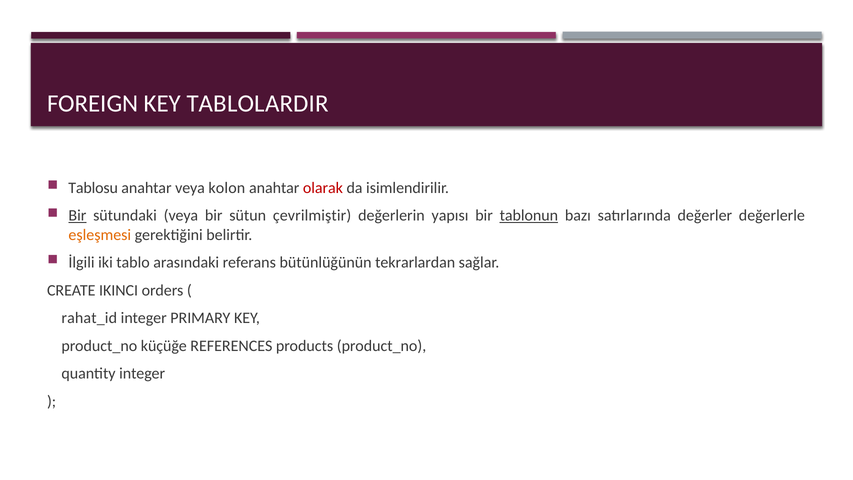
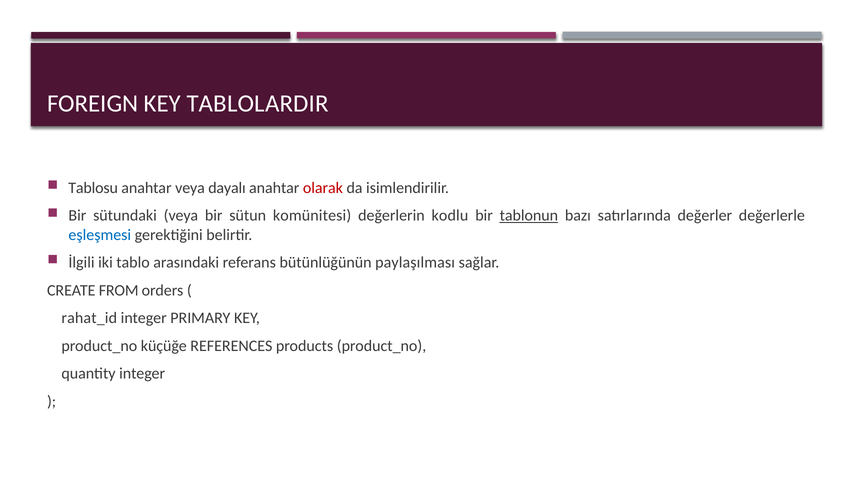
kolon: kolon -> dayalı
Bir at (77, 216) underline: present -> none
çevrilmiştir: çevrilmiştir -> komünitesi
yapısı: yapısı -> kodlu
eşleşmesi colour: orange -> blue
tekrarlardan: tekrarlardan -> paylaşılması
IKINCI: IKINCI -> FROM
